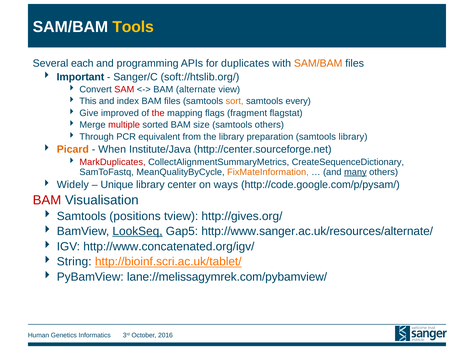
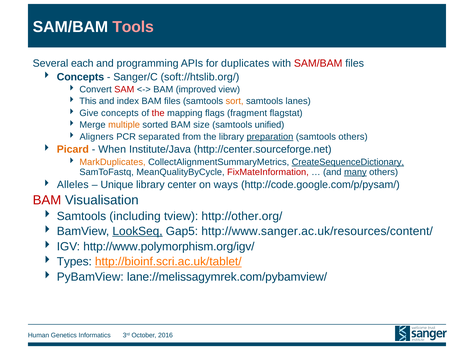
Tools colour: yellow -> pink
SAM/BAM at (318, 63) colour: orange -> red
Important at (80, 77): Important -> Concepts
alternate: alternate -> improved
every: every -> lanes
Give improved: improved -> concepts
multiple colour: red -> orange
samtools others: others -> unified
Through: Through -> Aligners
equivalent: equivalent -> separated
preparation underline: none -> present
samtools library: library -> others
MarkDuplicates colour: red -> orange
CreateSequenceDictionary underline: none -> present
FixMateInformation colour: orange -> red
Widely: Widely -> Alleles
positions: positions -> including
http://gives.org/: http://gives.org/ -> http://other.org/
http://www.sanger.ac.uk/resources/alternate/: http://www.sanger.ac.uk/resources/alternate/ -> http://www.sanger.ac.uk/resources/content/
http://www.concatenated.org/igv/: http://www.concatenated.org/igv/ -> http://www.polymorphism.org/igv/
String: String -> Types
